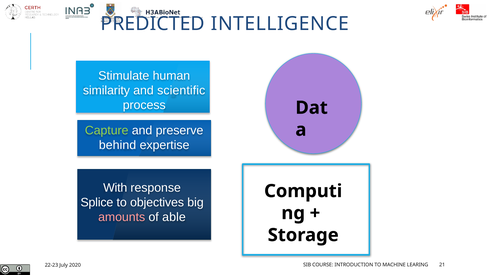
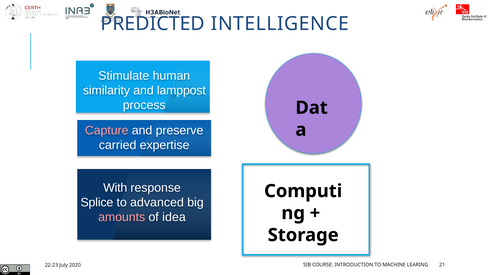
scientific: scientific -> lamppost
Capture colour: light green -> pink
behind: behind -> carried
objectives: objectives -> advanced
able: able -> idea
